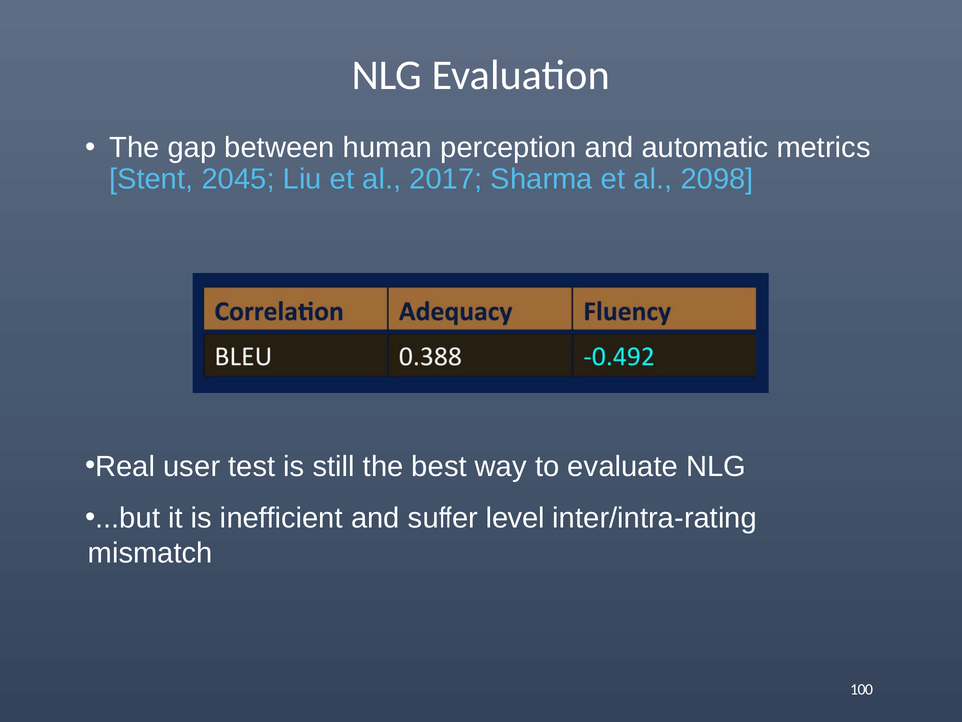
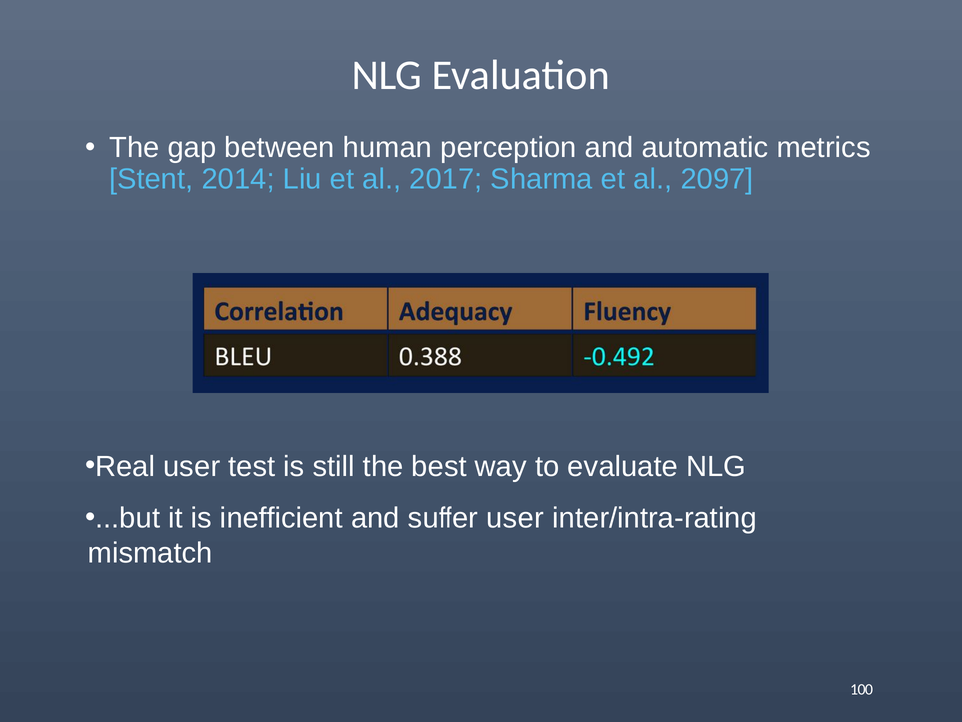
2045: 2045 -> 2014
2098: 2098 -> 2097
suffer level: level -> user
